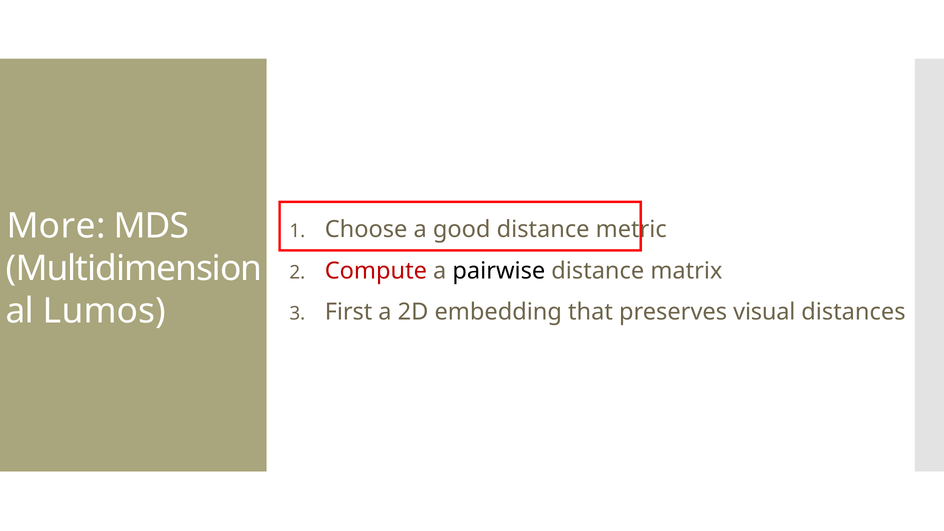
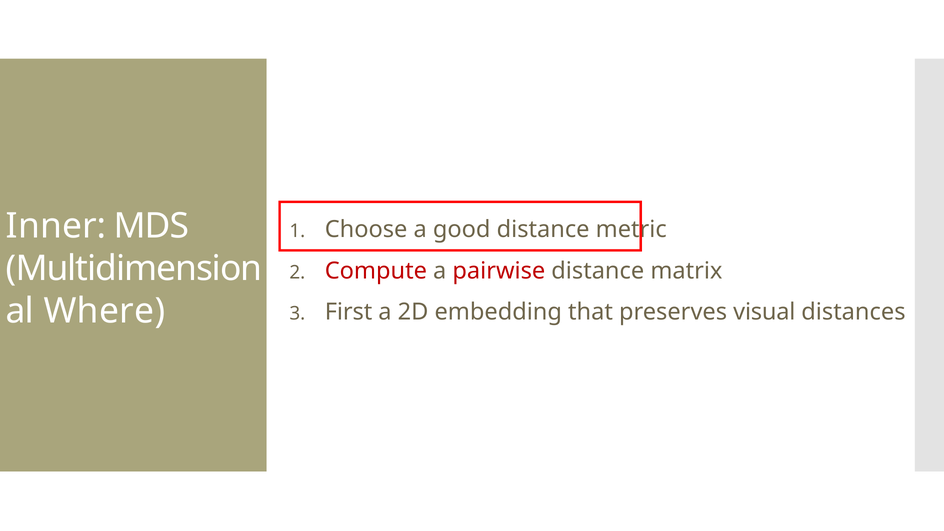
More: More -> Inner
pairwise colour: black -> red
Lumos: Lumos -> Where
